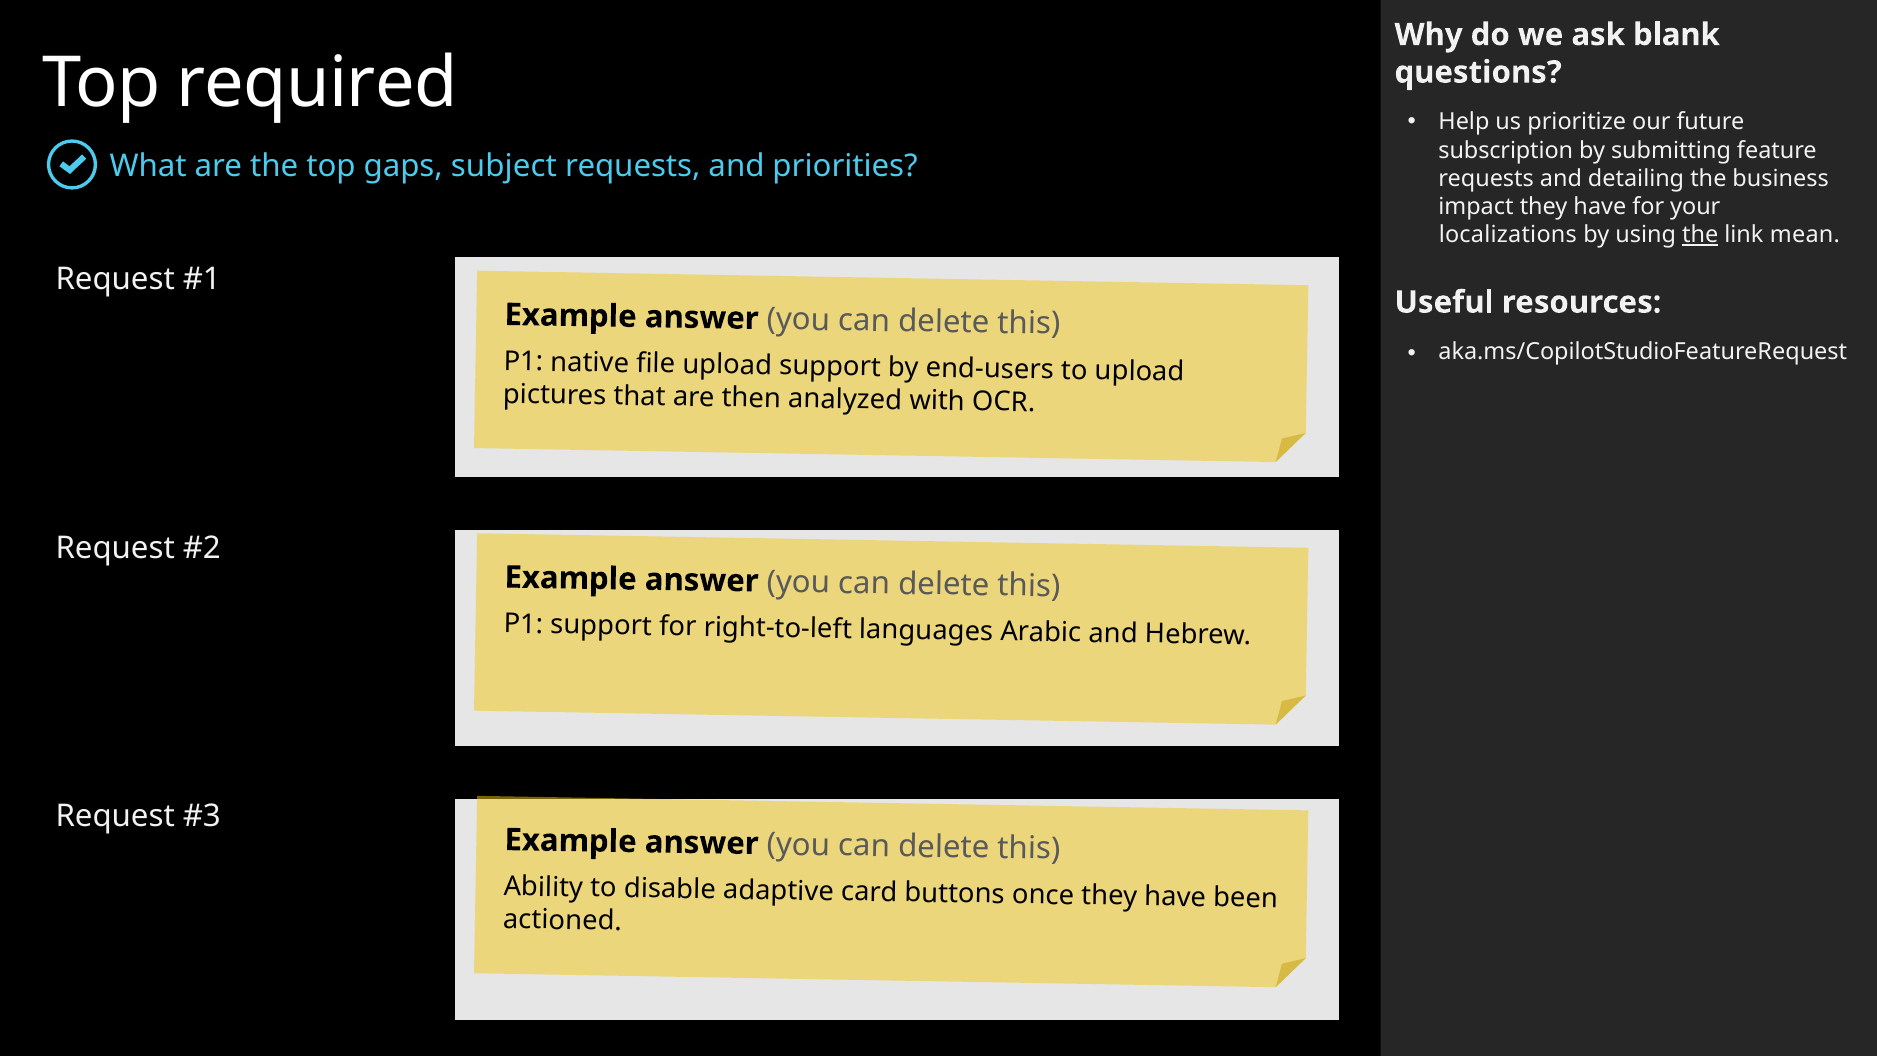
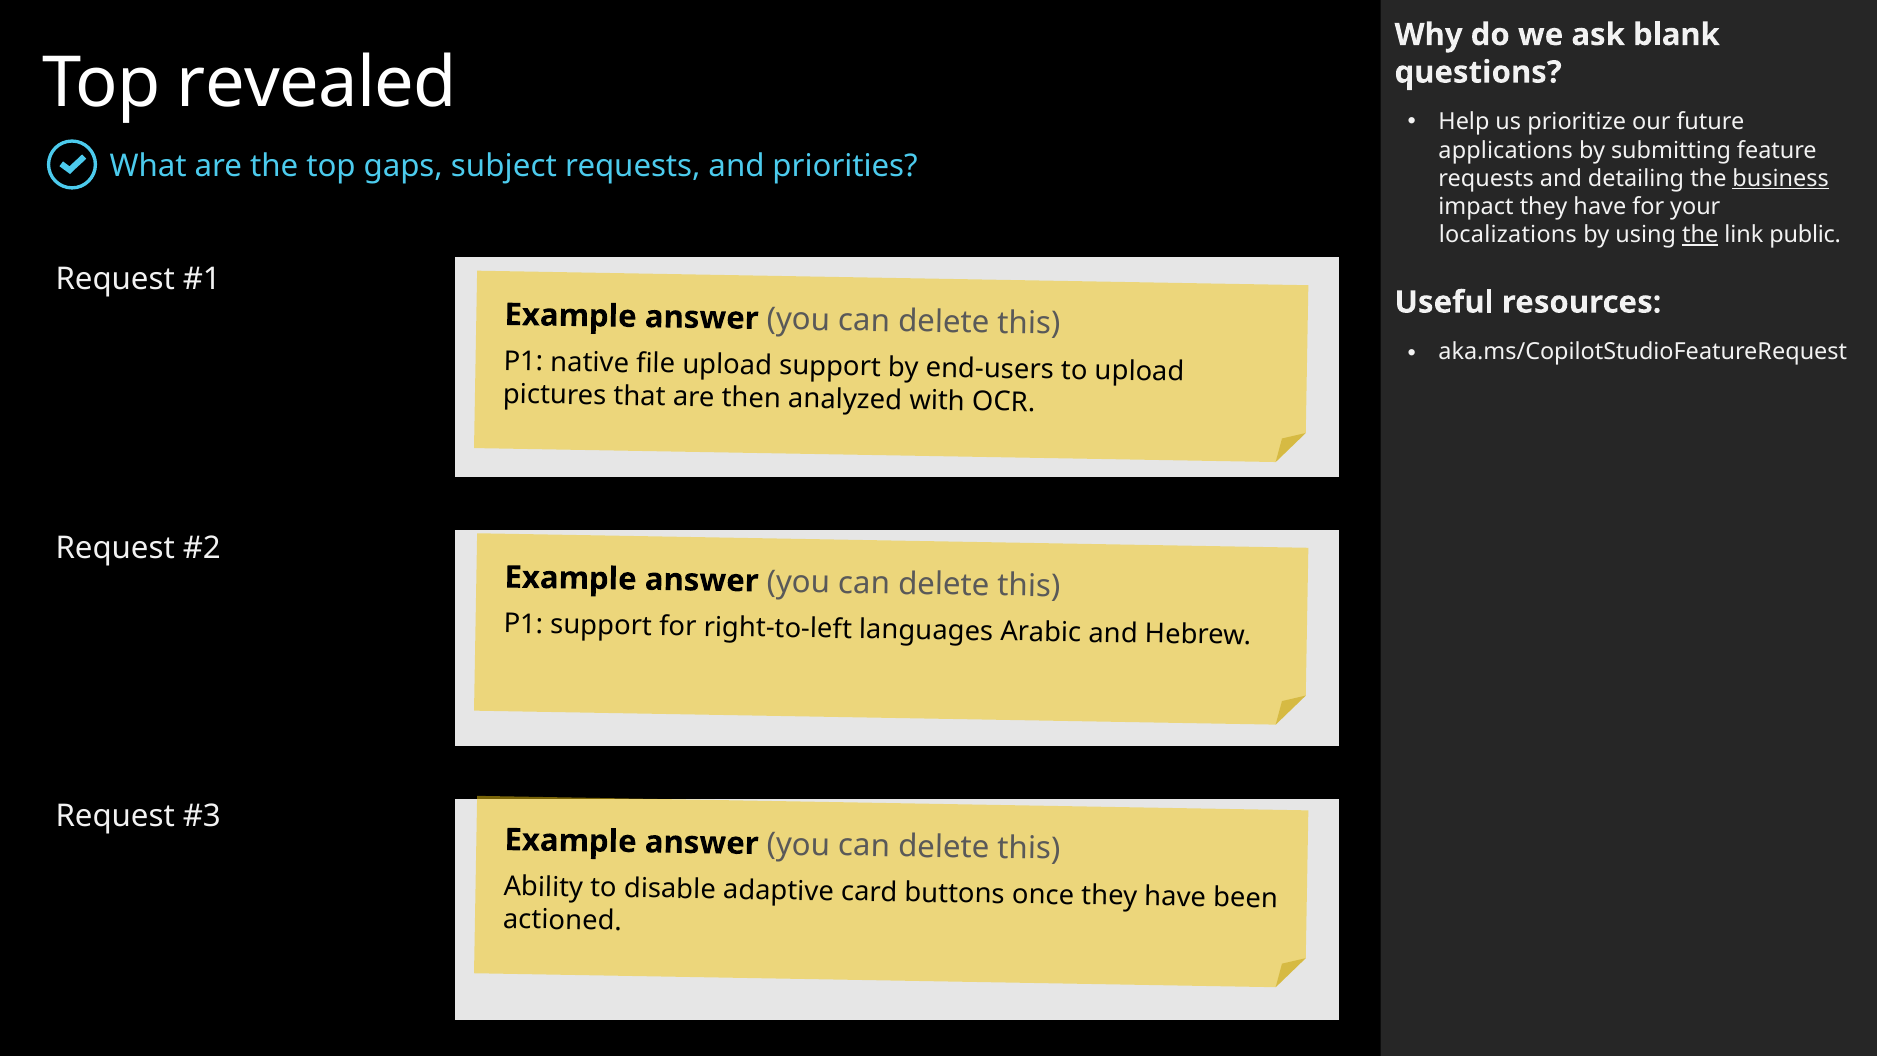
required: required -> revealed
subscription: subscription -> applications
business underline: none -> present
mean: mean -> public
